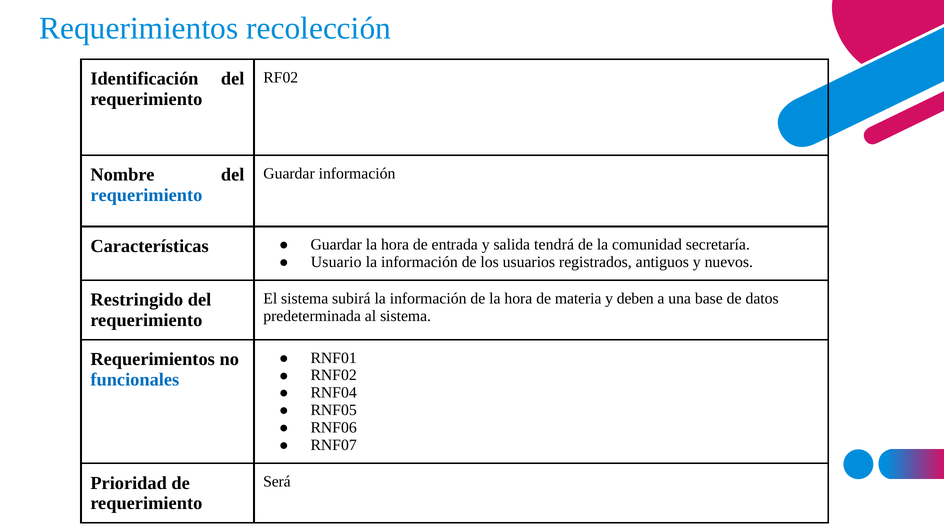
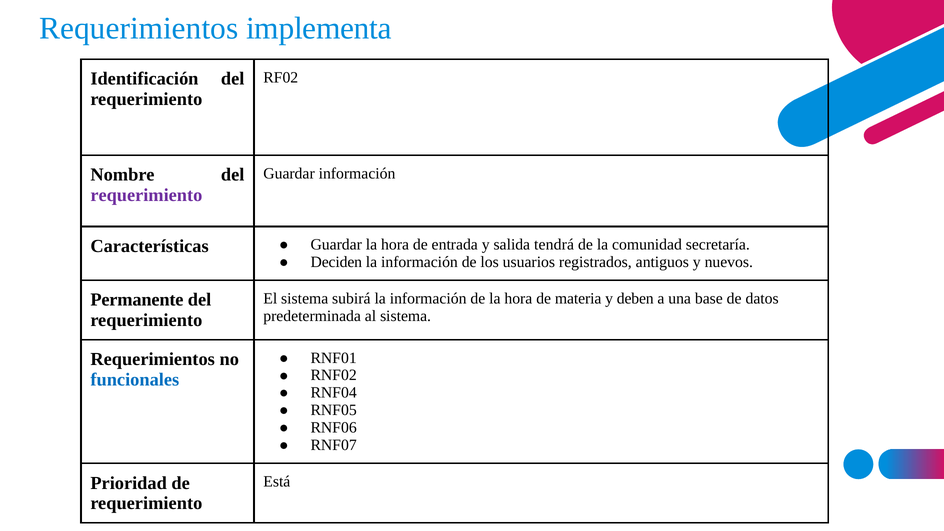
recolección: recolección -> implementa
requerimiento at (146, 195) colour: blue -> purple
Usuario: Usuario -> Deciden
Restringido: Restringido -> Permanente
Será: Será -> Está
